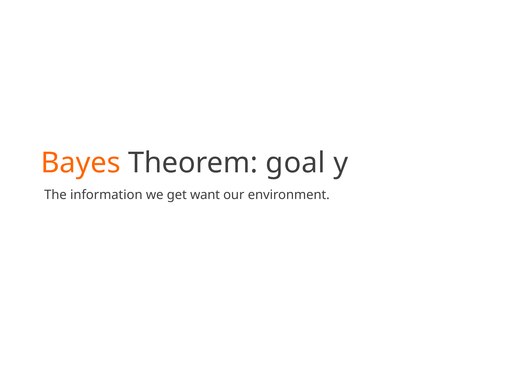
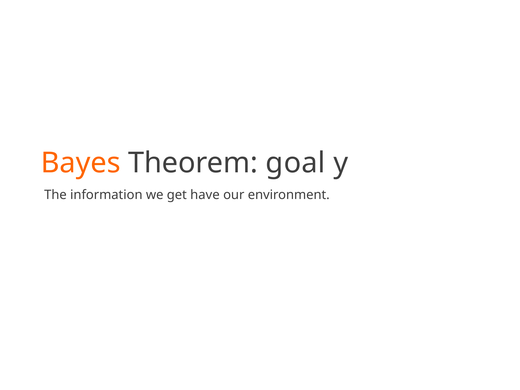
want: want -> have
